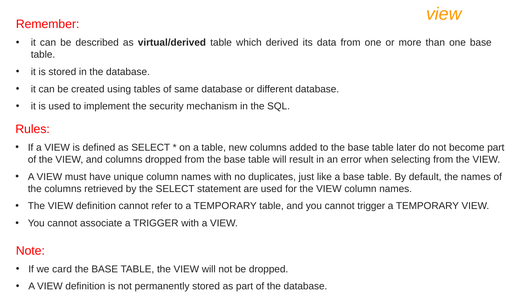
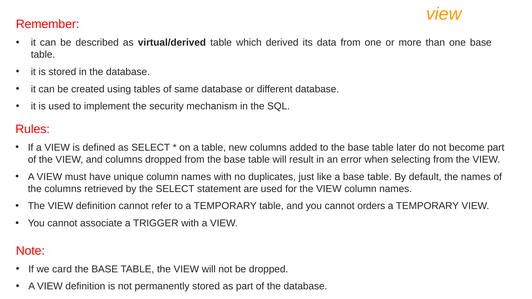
cannot trigger: trigger -> orders
